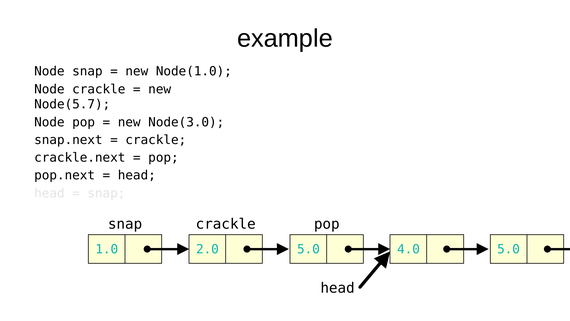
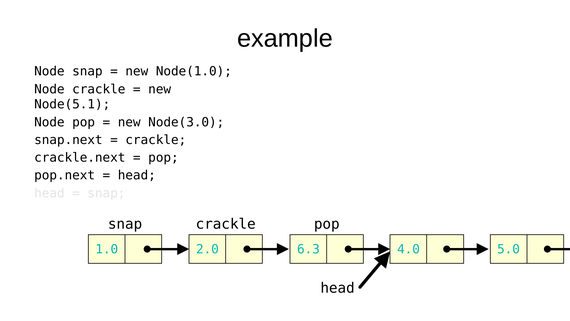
Node(5.7: Node(5.7 -> Node(5.1
5.0 at (308, 249): 5.0 -> 6.3
